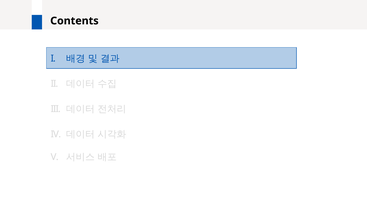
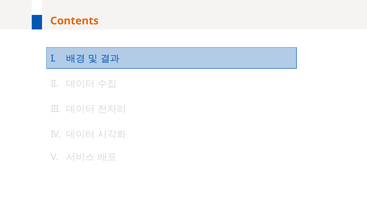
Contents colour: black -> orange
